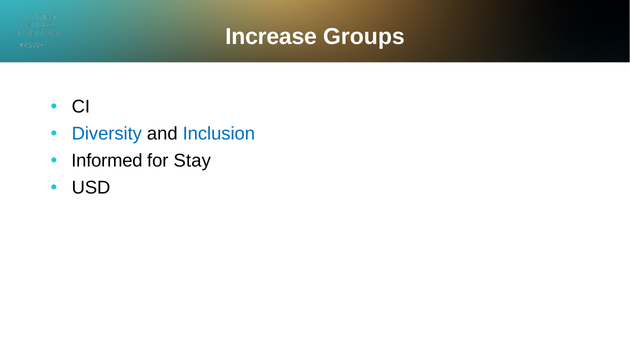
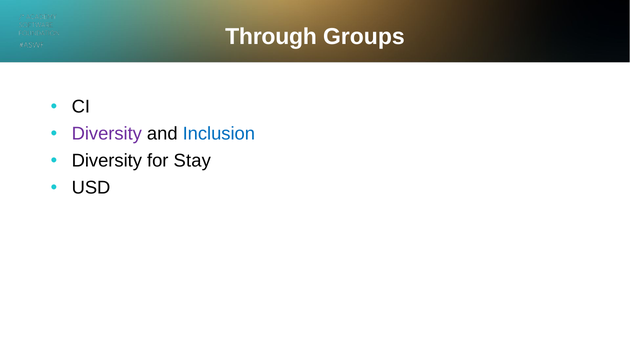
Increase: Increase -> Through
Diversity at (107, 134) colour: blue -> purple
Informed at (107, 161): Informed -> Diversity
